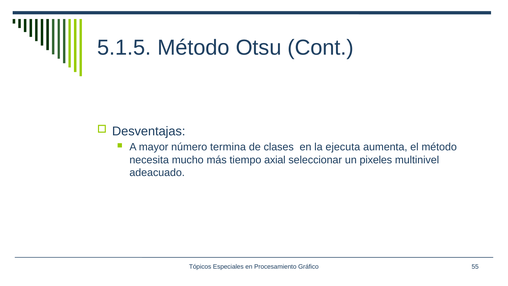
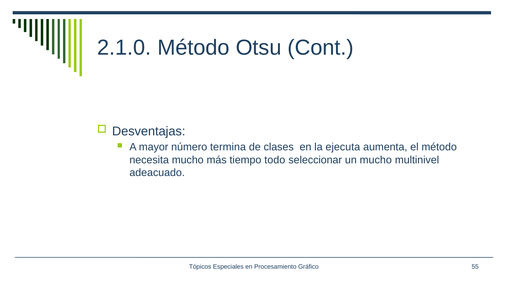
5.1.5: 5.1.5 -> 2.1.0
axial: axial -> todo
un pixeles: pixeles -> mucho
